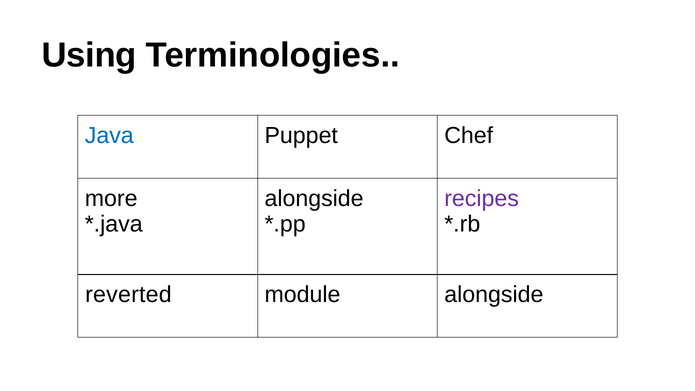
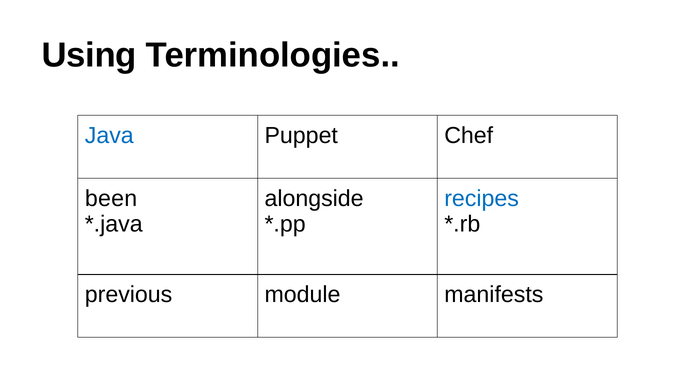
more: more -> been
recipes colour: purple -> blue
reverted: reverted -> previous
module alongside: alongside -> manifests
